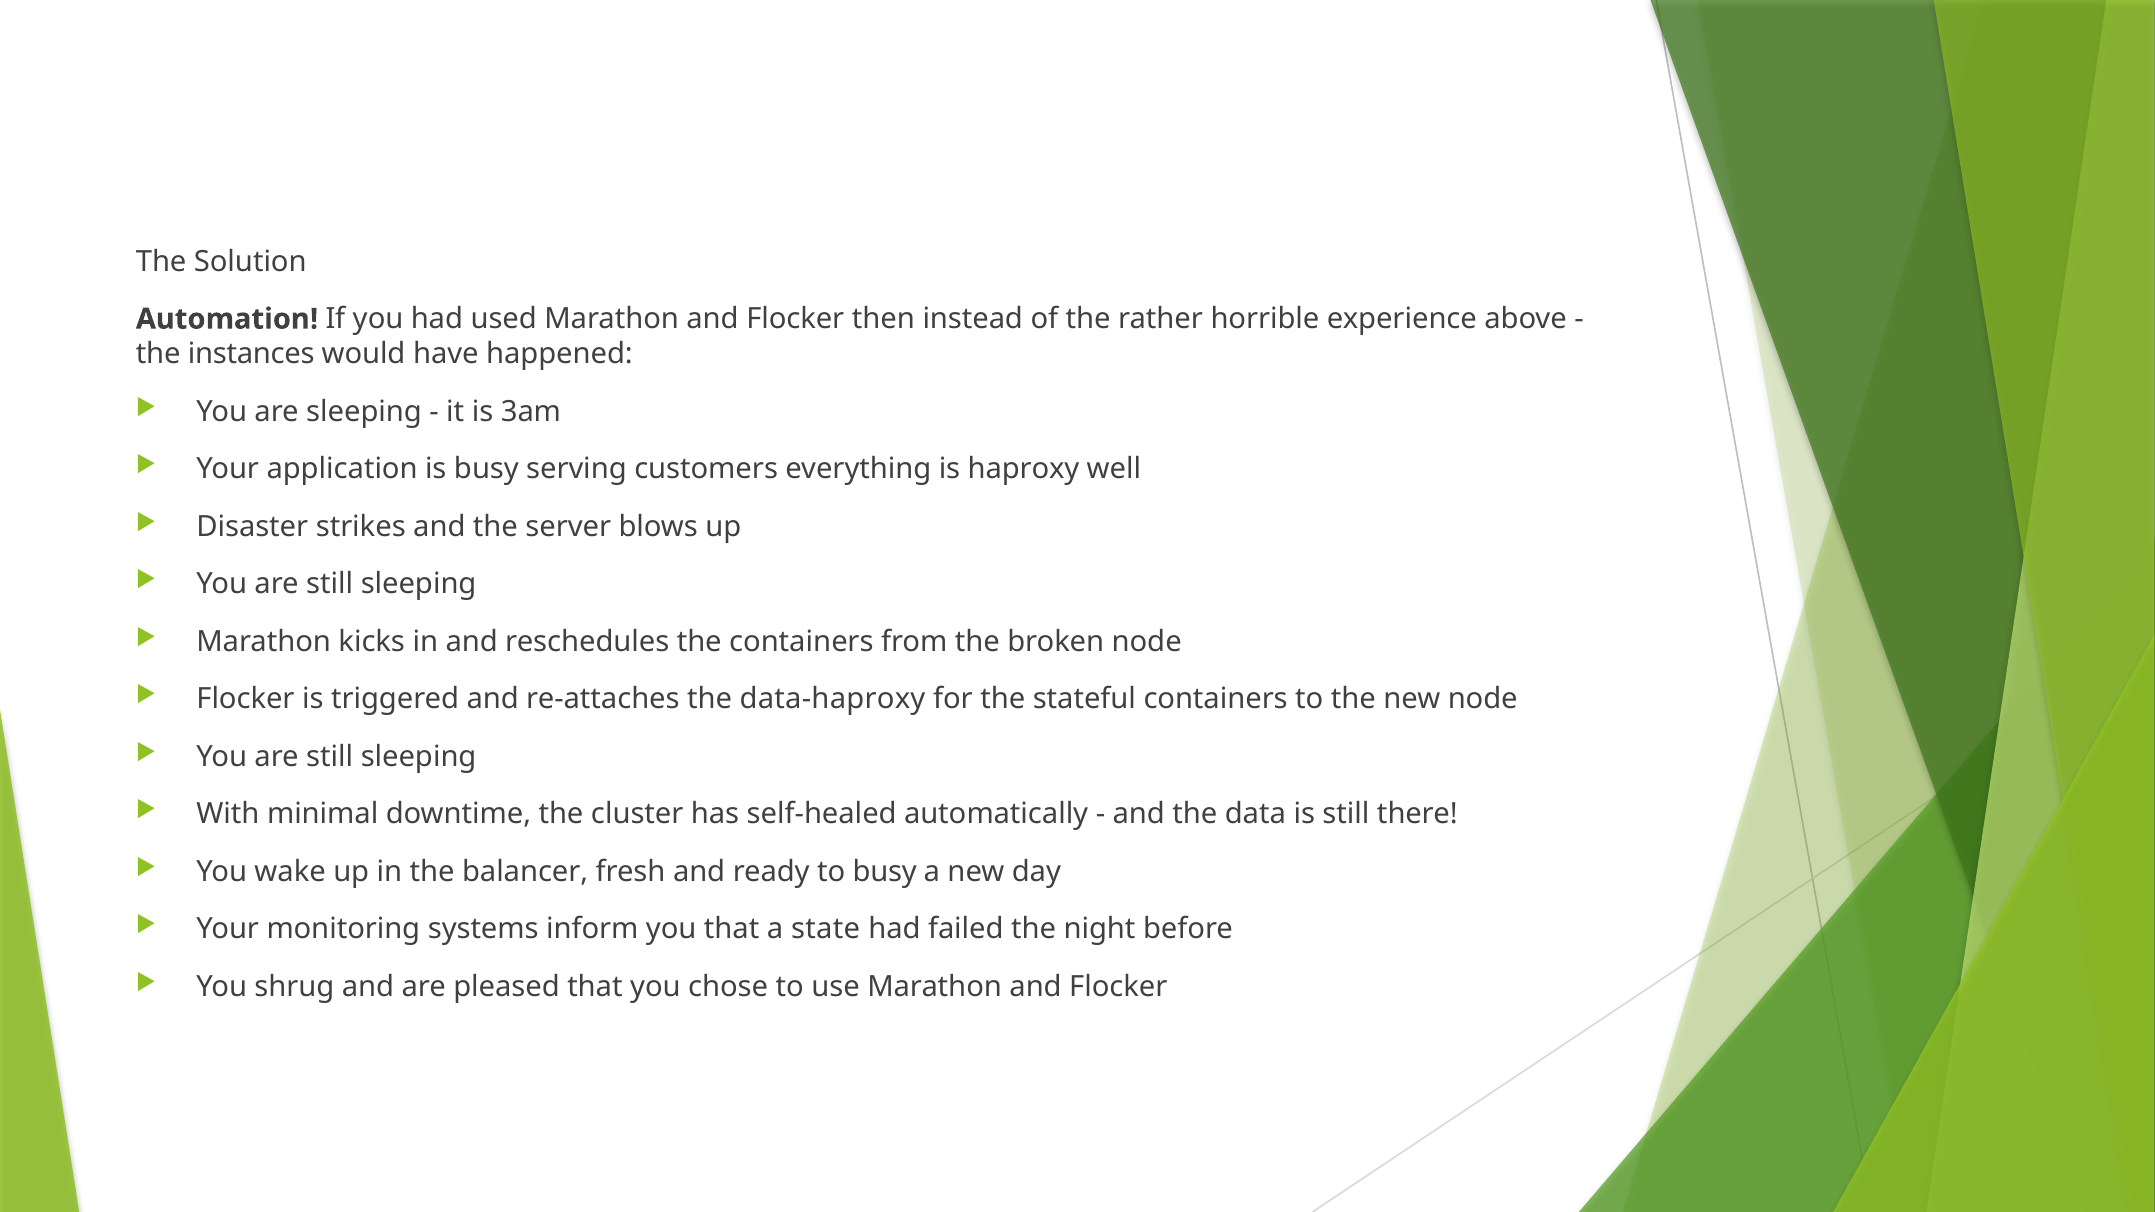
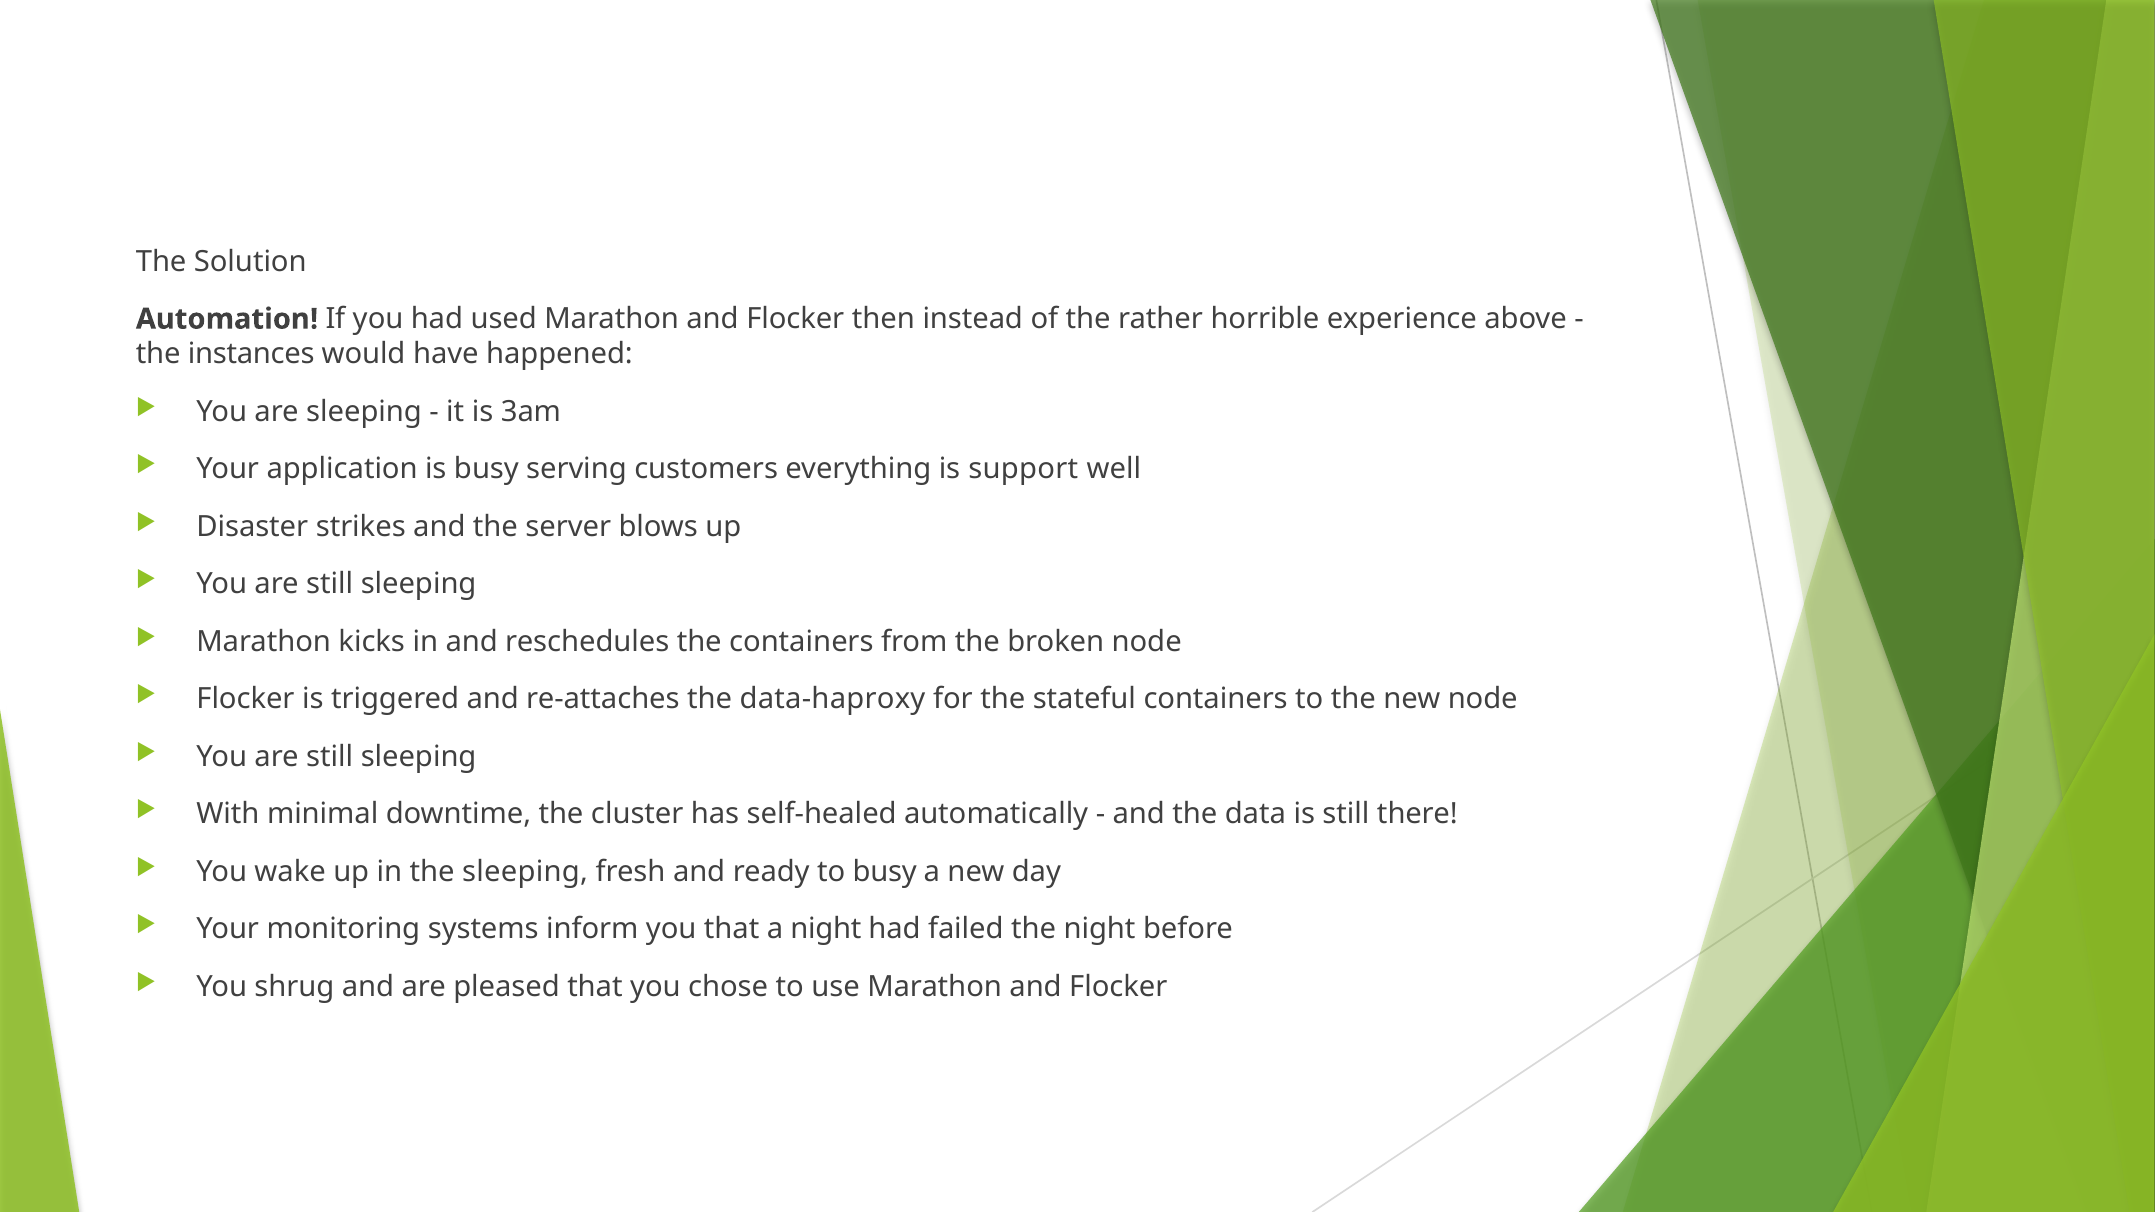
haproxy: haproxy -> support
the balancer: balancer -> sleeping
a state: state -> night
